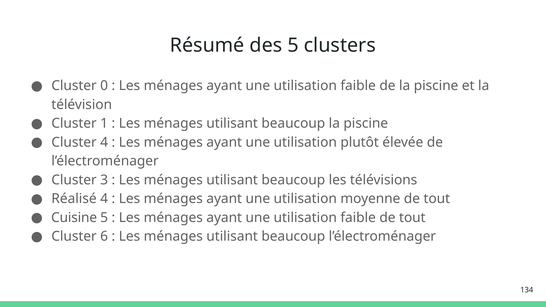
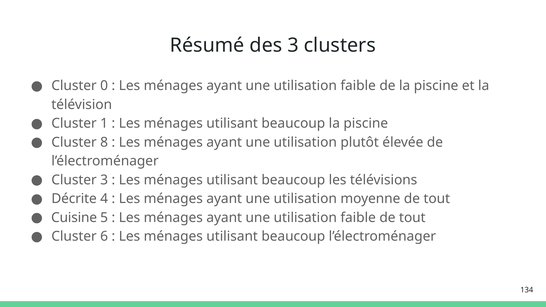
des 5: 5 -> 3
Cluster 4: 4 -> 8
Réalisé: Réalisé -> Décrite
